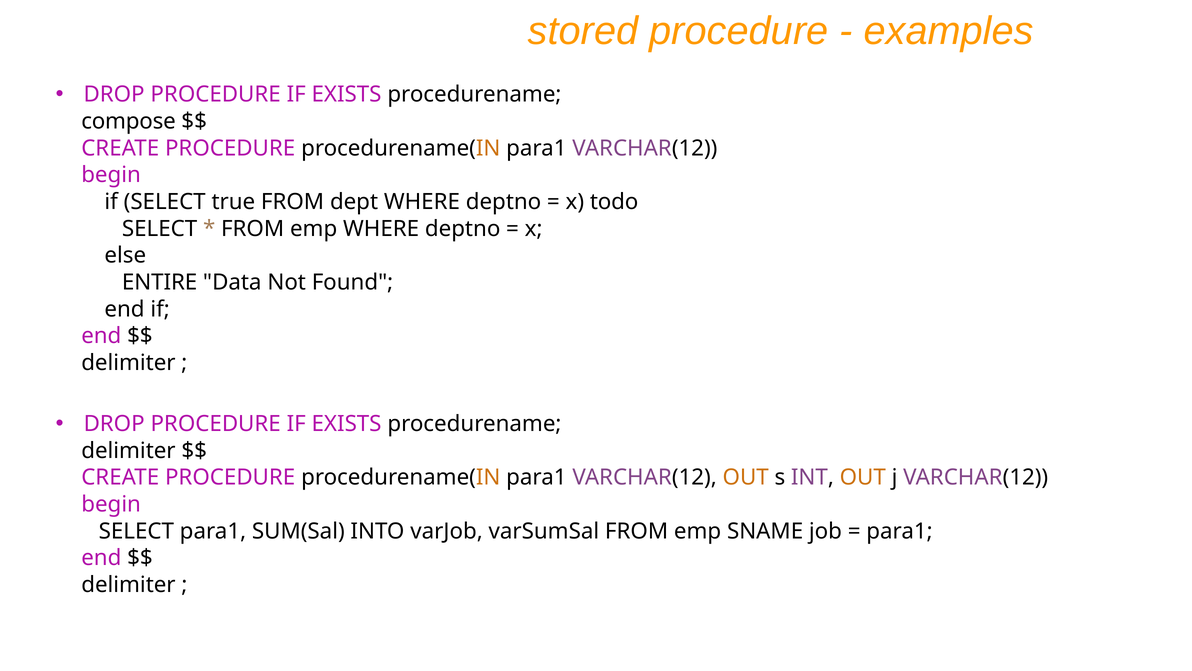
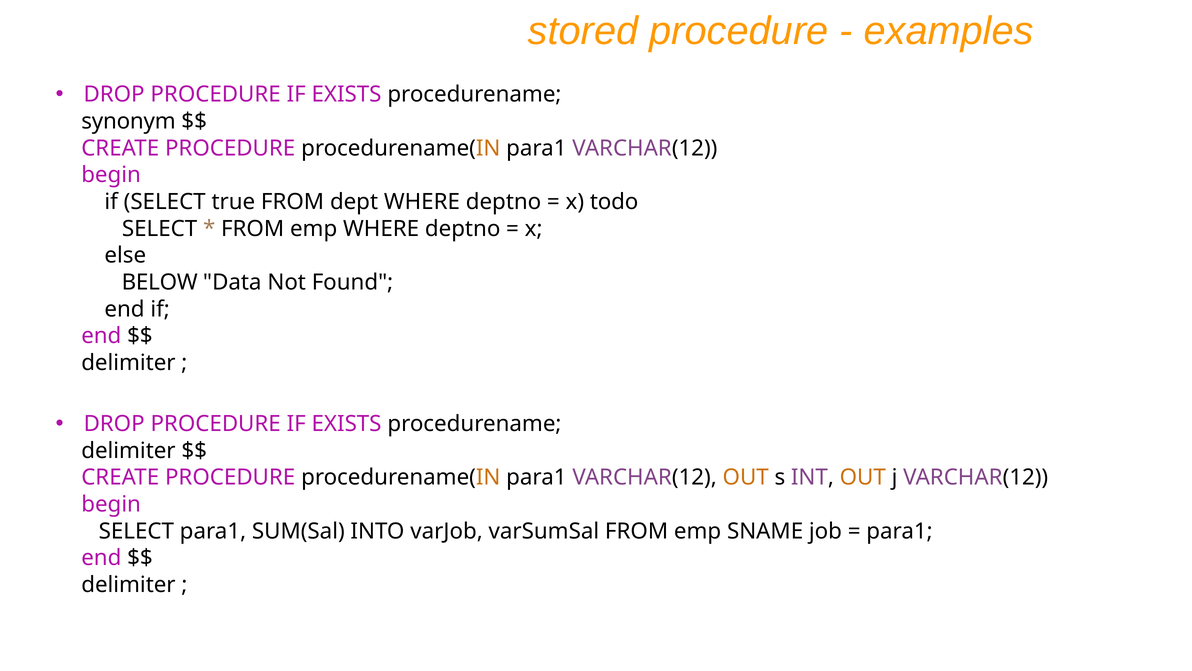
compose: compose -> synonym
ENTIRE: ENTIRE -> BELOW
